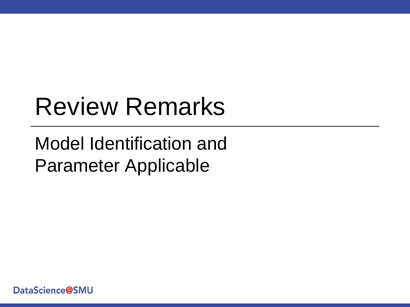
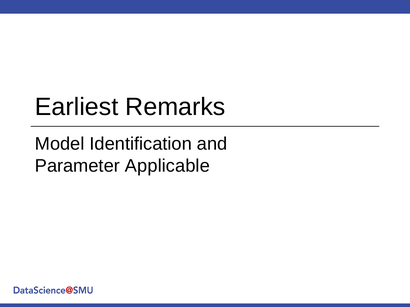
Review: Review -> Earliest
